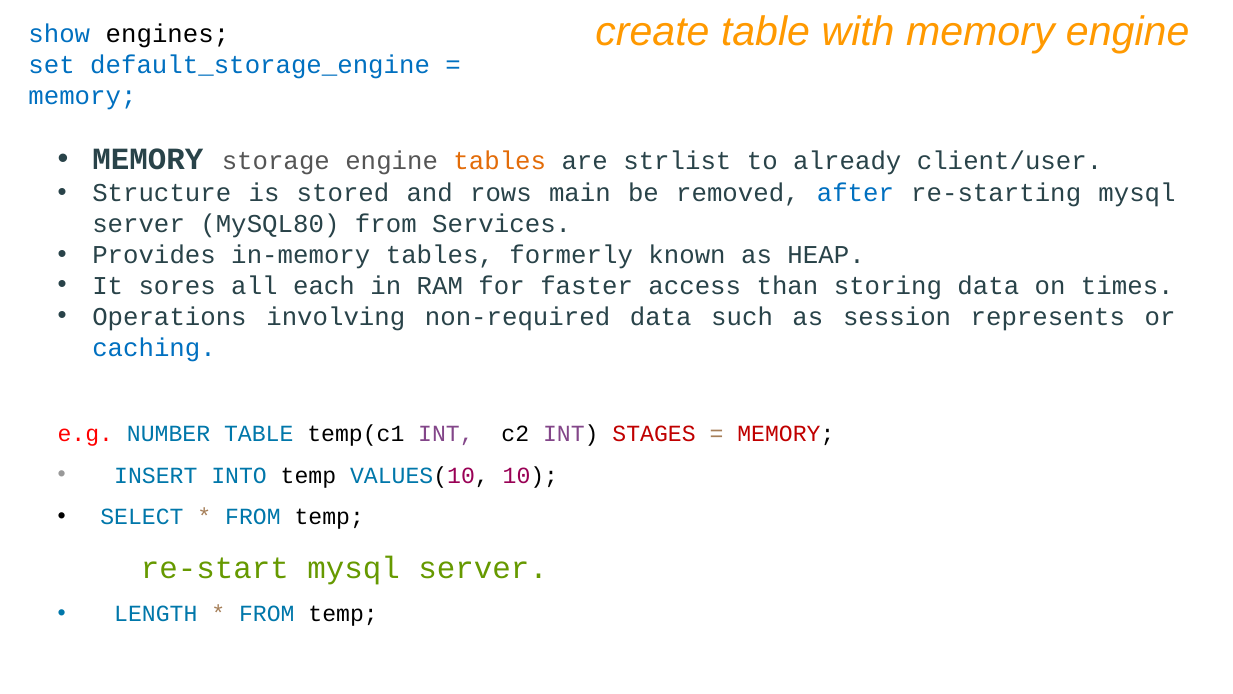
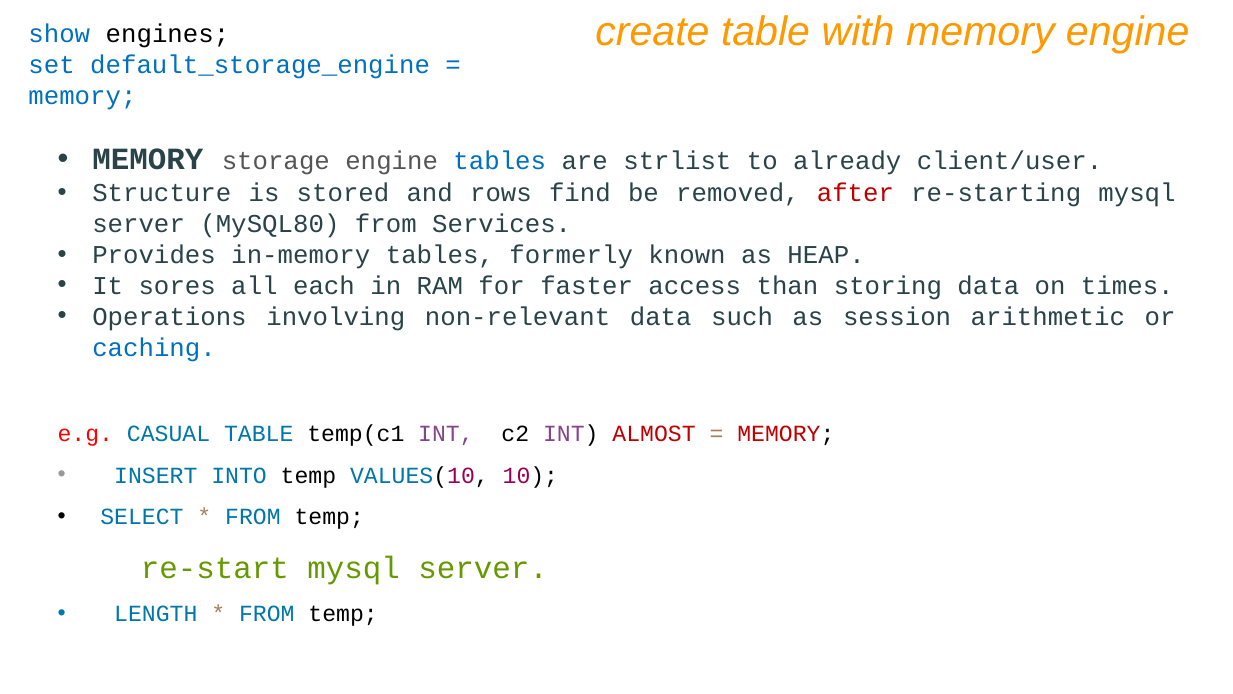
tables at (500, 161) colour: orange -> blue
main: main -> find
after colour: blue -> red
non-required: non-required -> non-relevant
represents: represents -> arithmetic
NUMBER: NUMBER -> CASUAL
STAGES: STAGES -> ALMOST
